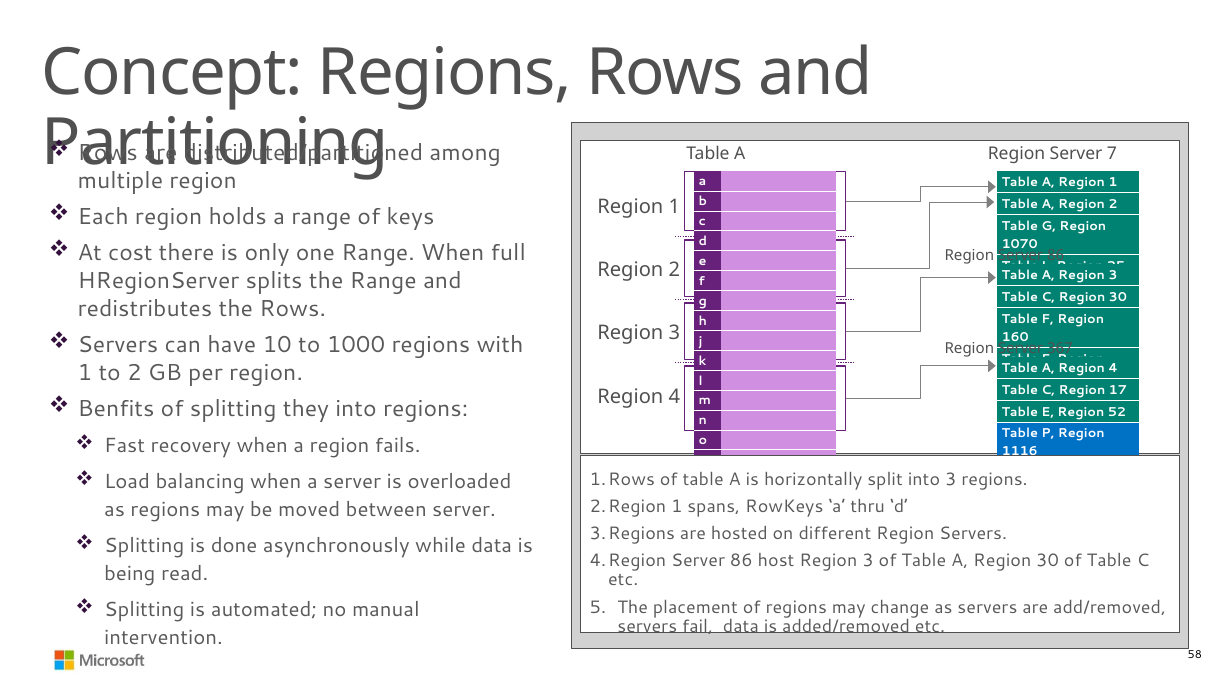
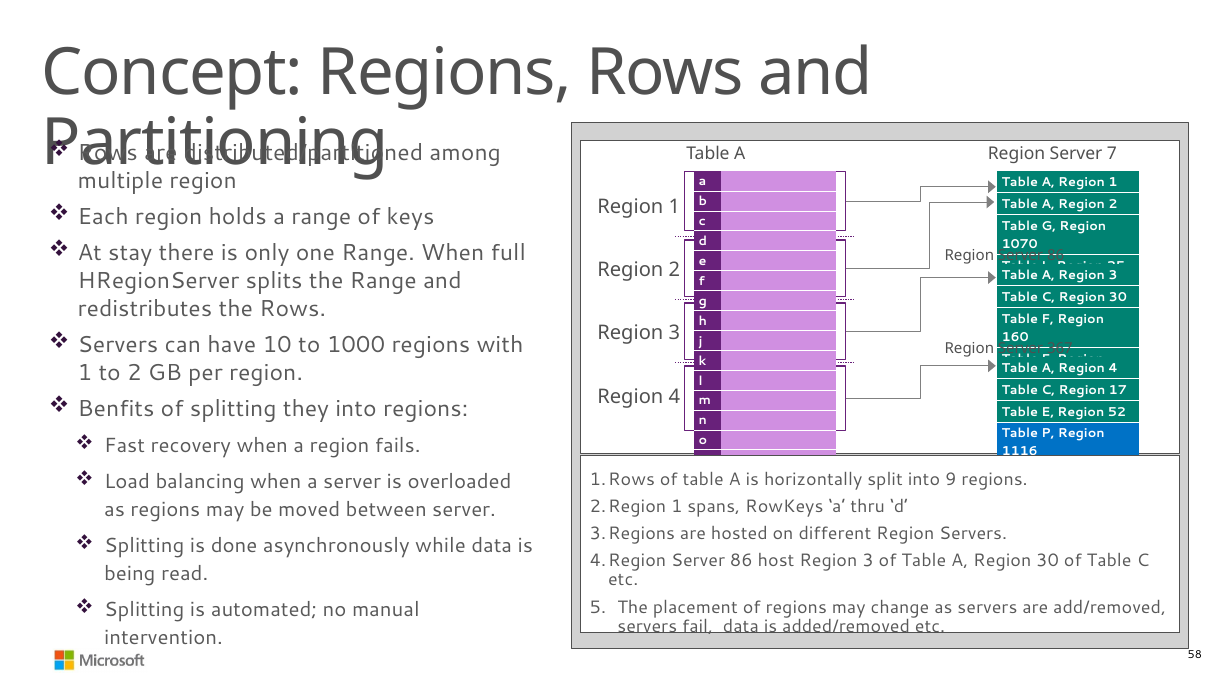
cost: cost -> stay
into 3: 3 -> 9
